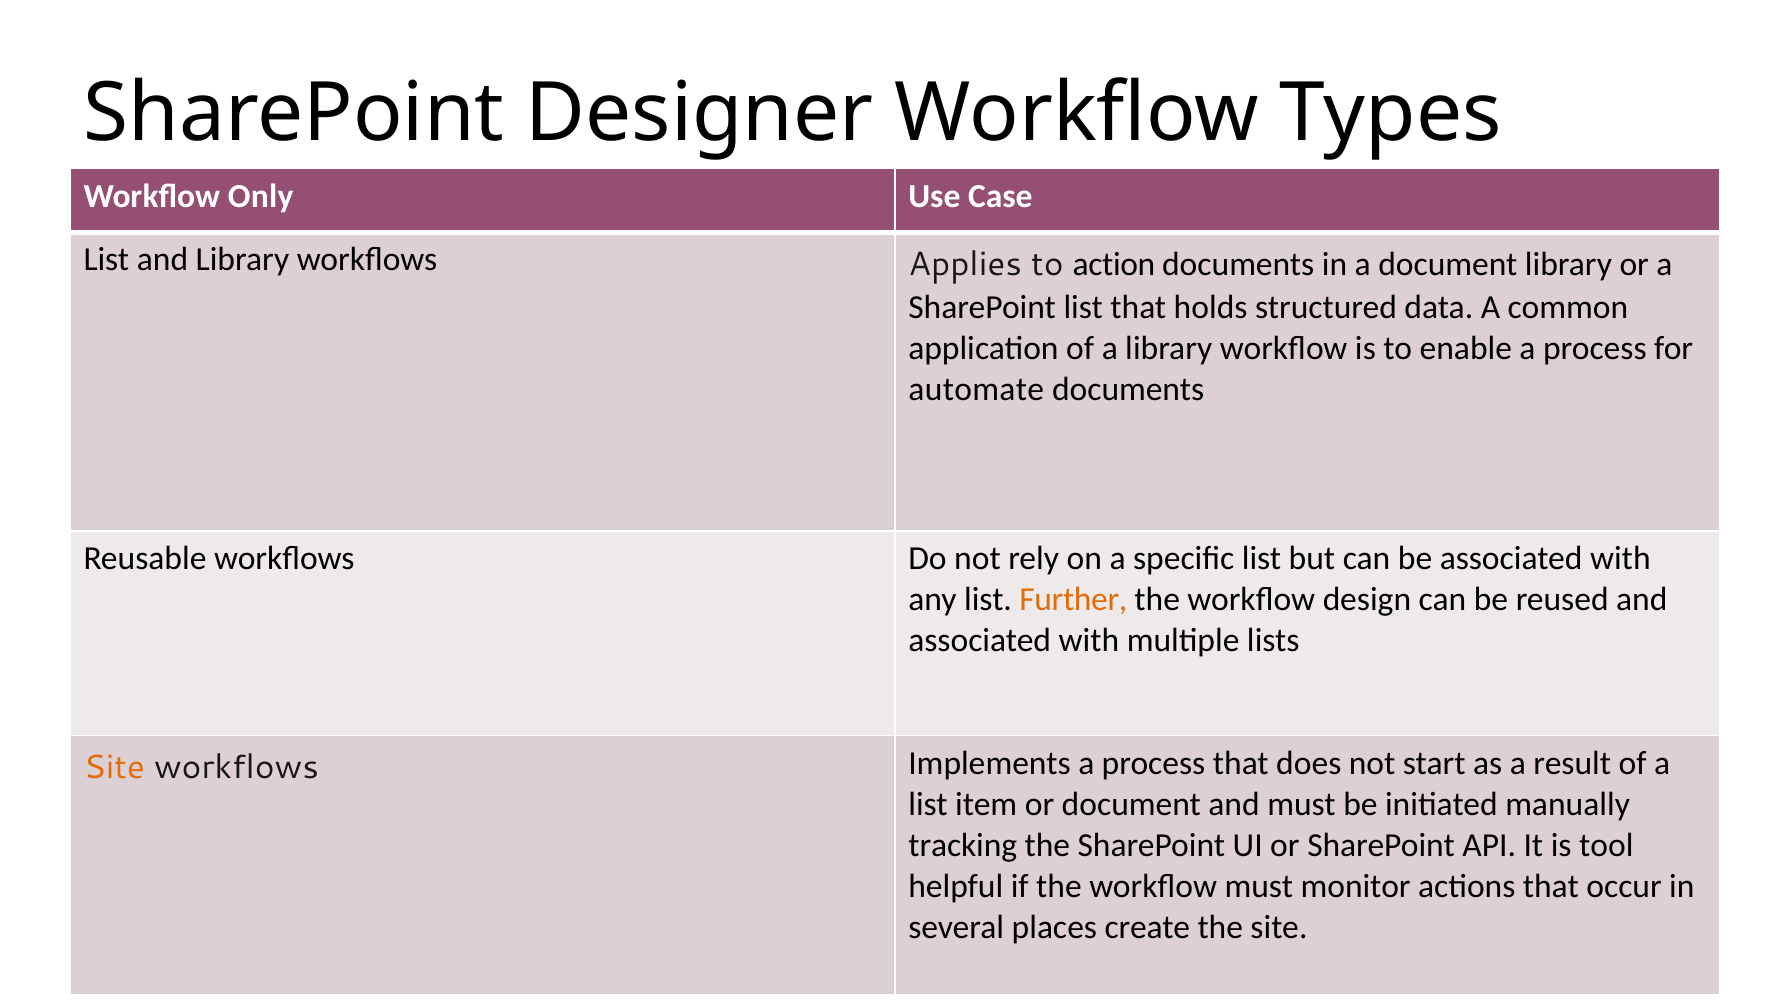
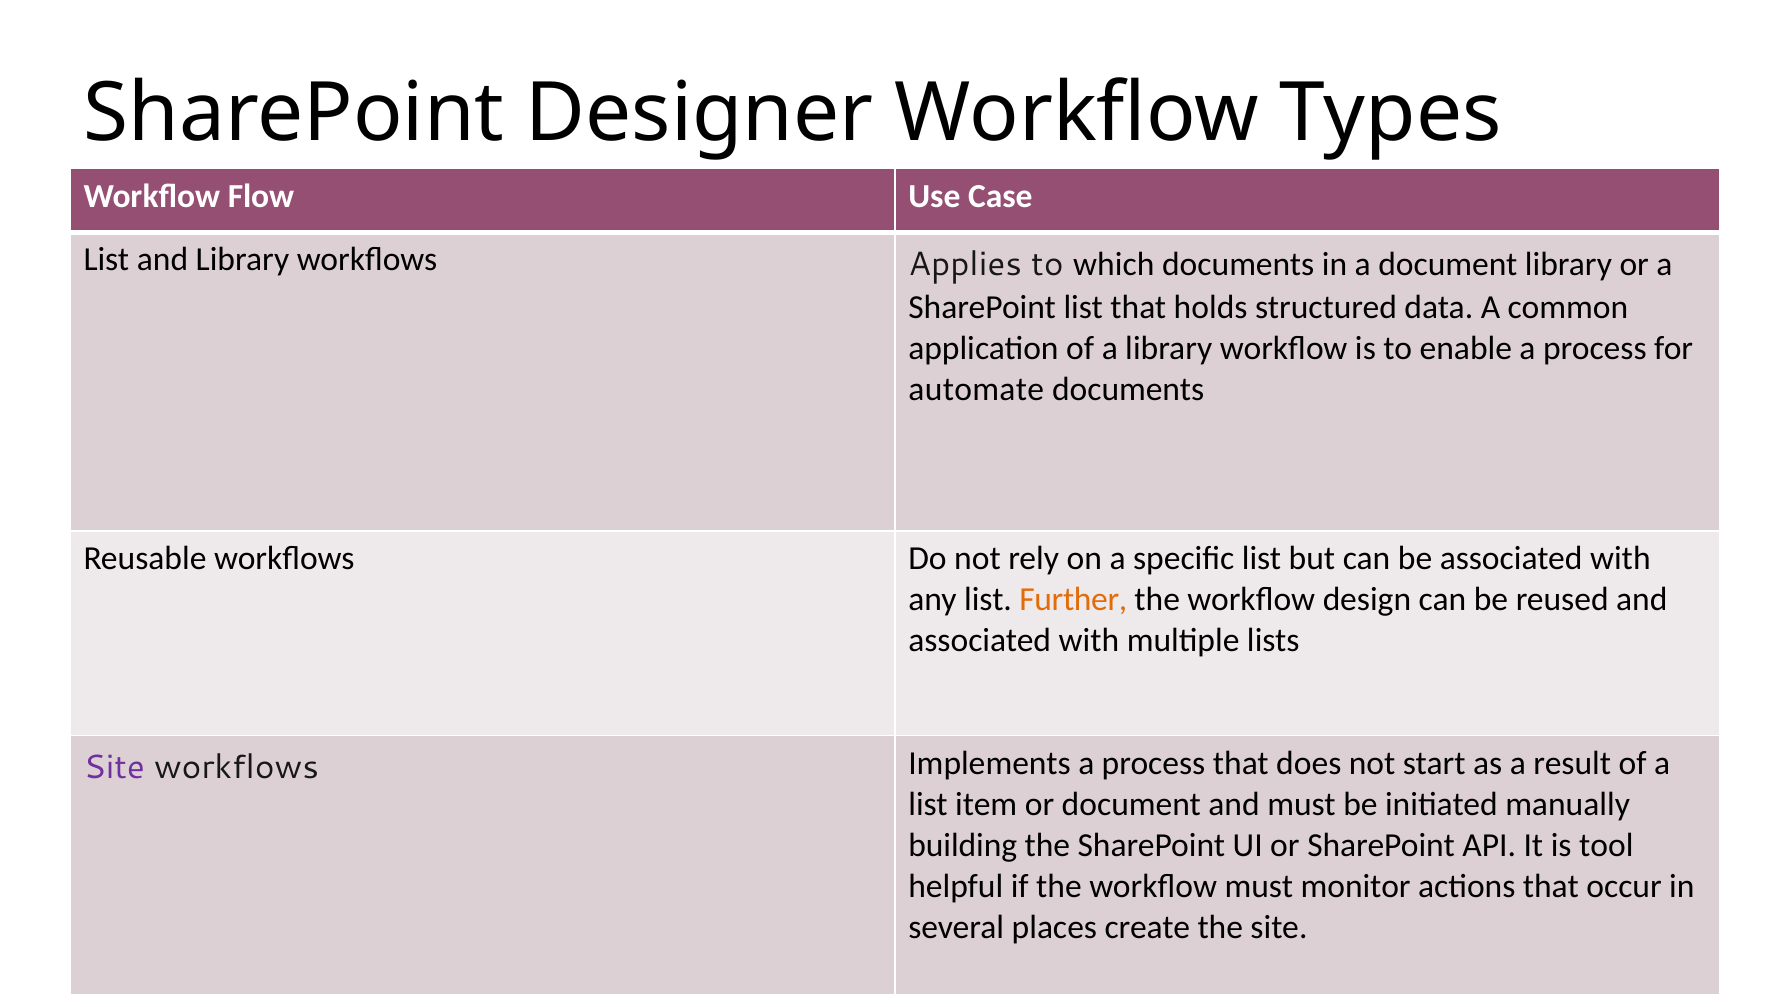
Only: Only -> Flow
action: action -> which
Site at (114, 768) colour: orange -> purple
tracking: tracking -> building
